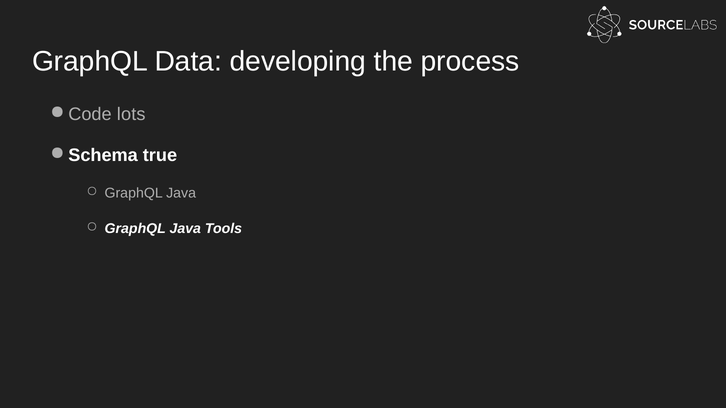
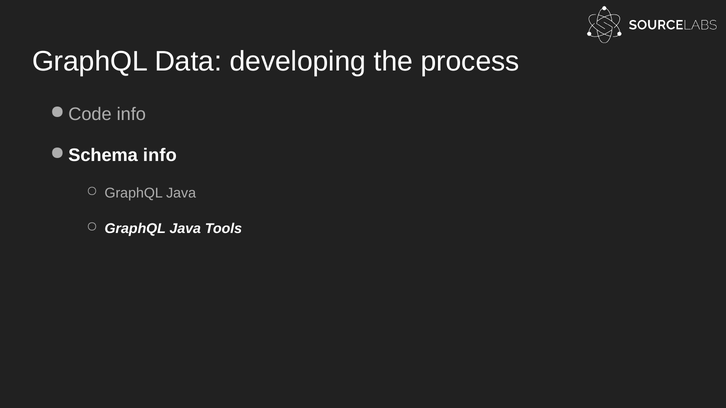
lots at (131, 114): lots -> info
true at (160, 155): true -> info
